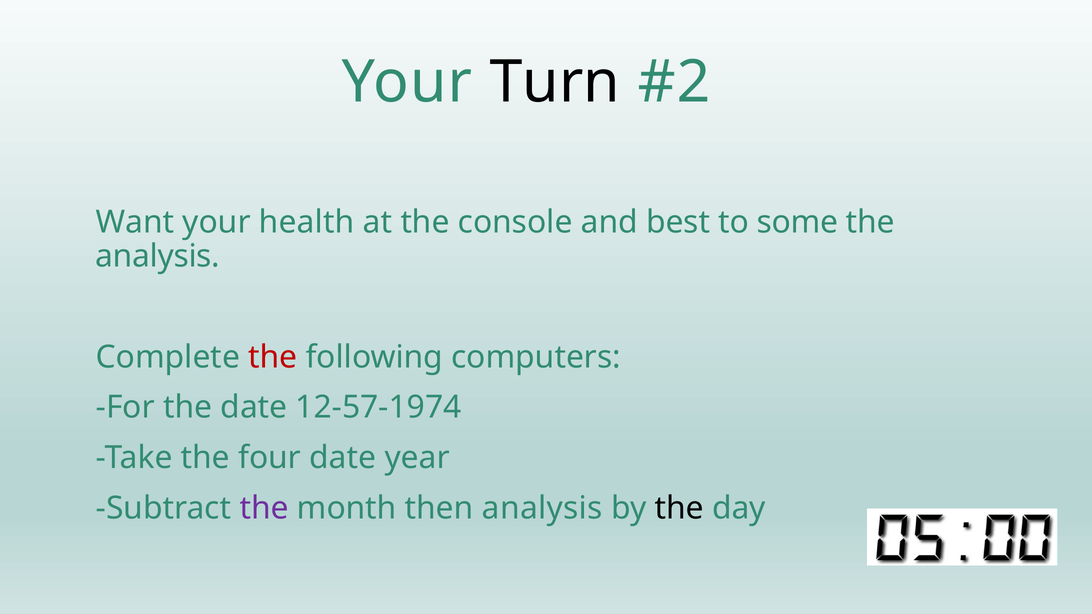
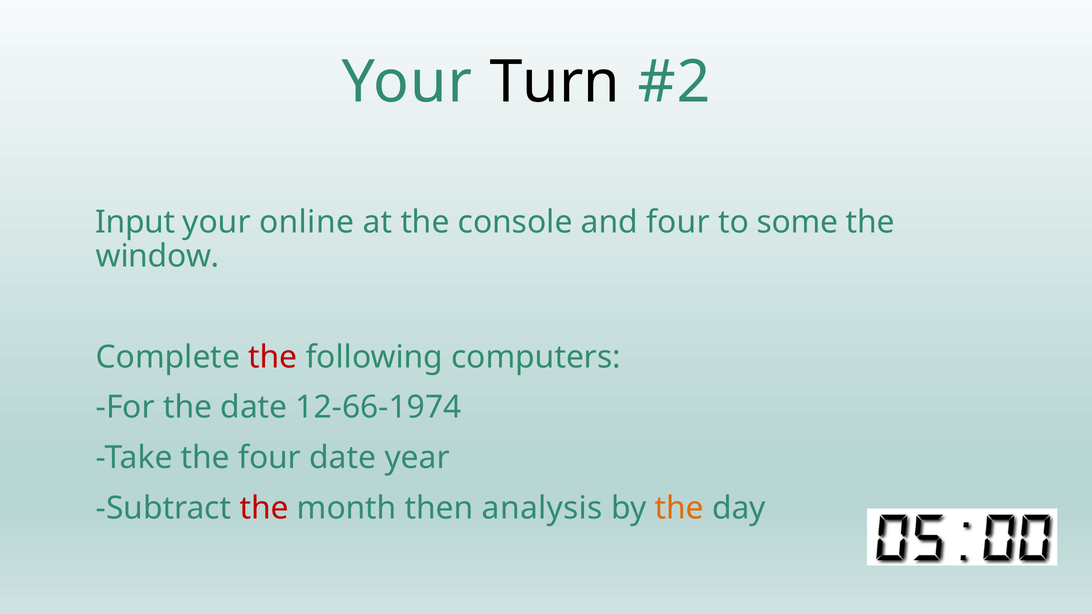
Want: Want -> Input
health: health -> online
and best: best -> four
analysis at (158, 257): analysis -> window
12-57-1974: 12-57-1974 -> 12-66-1974
the at (264, 508) colour: purple -> red
the at (679, 508) colour: black -> orange
